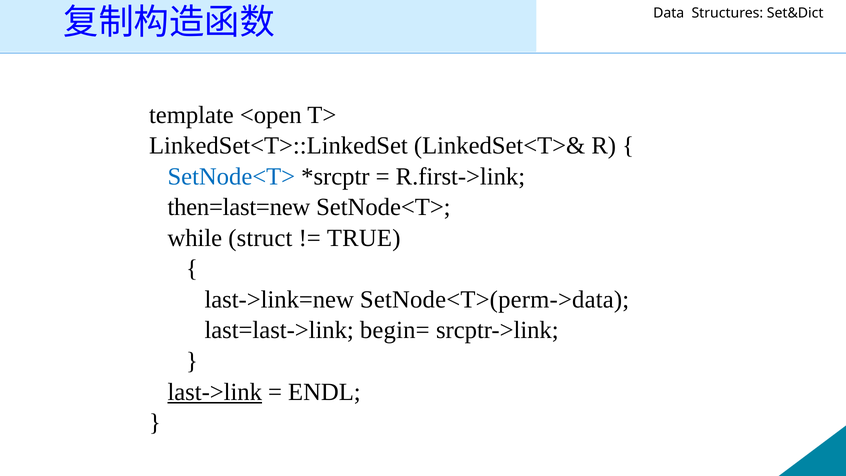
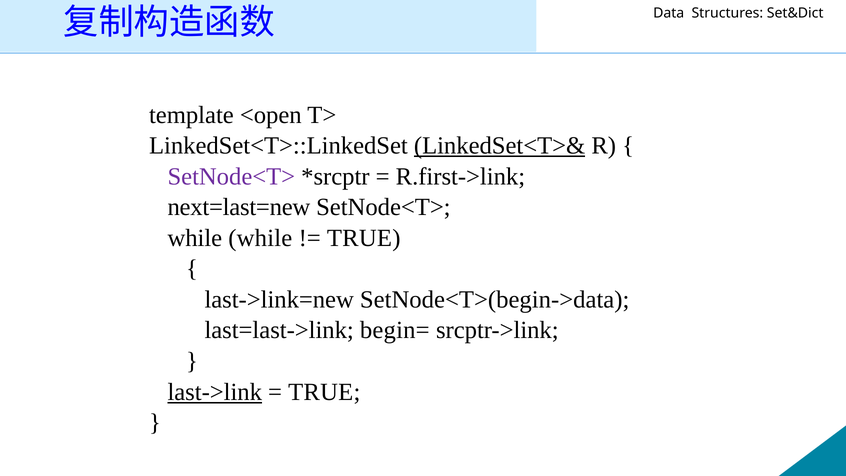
LinkedSet<T>& underline: none -> present
SetNode<T> at (231, 176) colour: blue -> purple
then=last=new: then=last=new -> next=last=new
while struct: struct -> while
SetNode<T>(perm->data: SetNode<T>(perm->data -> SetNode<T>(begin->data
ENDL at (324, 392): ENDL -> TRUE
